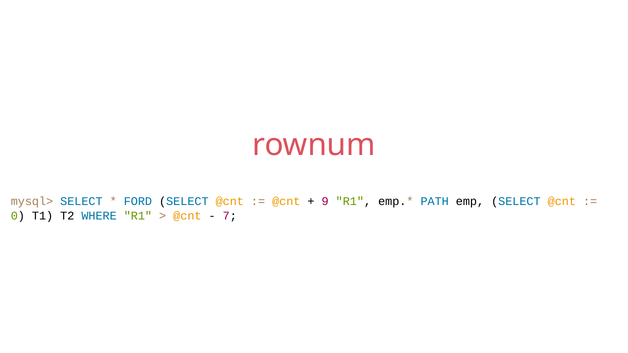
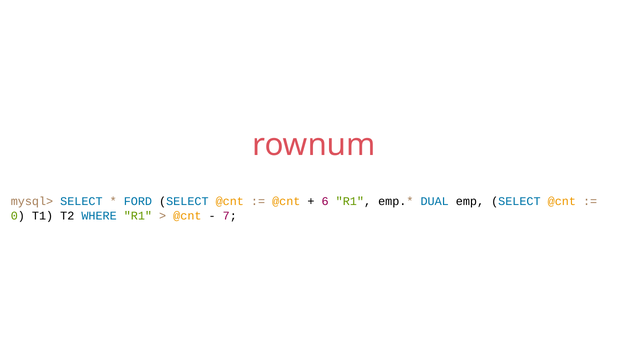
9: 9 -> 6
PATH: PATH -> DUAL
